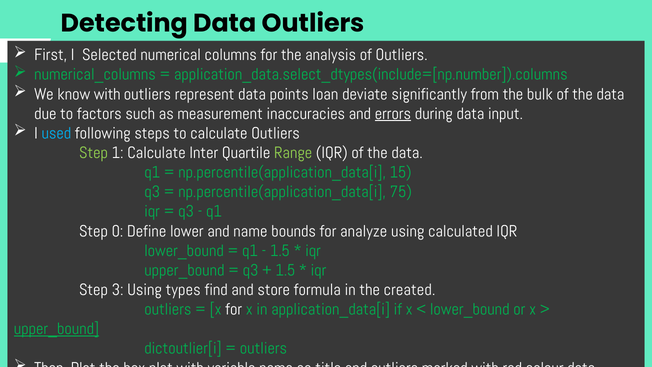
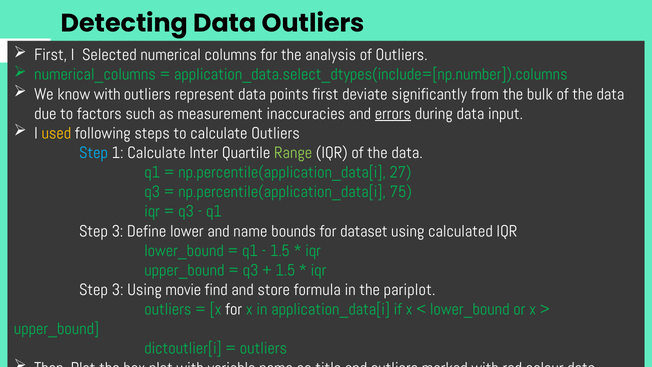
points loan: loan -> first
used colour: light blue -> yellow
Step at (94, 153) colour: light green -> light blue
15: 15 -> 27
0 at (117, 231): 0 -> 3
analyze: analyze -> dataset
types: types -> movie
created: created -> pariplot
upper_bound at (56, 329) underline: present -> none
